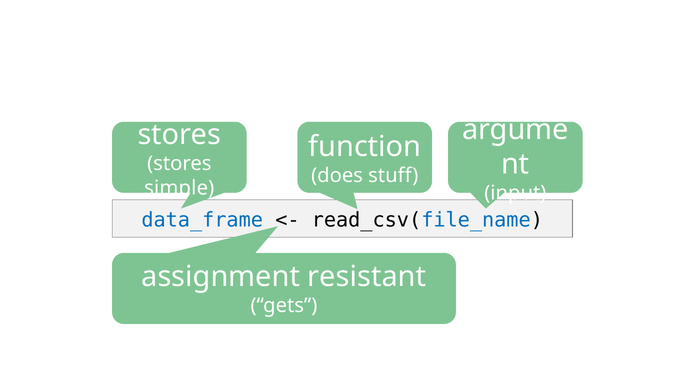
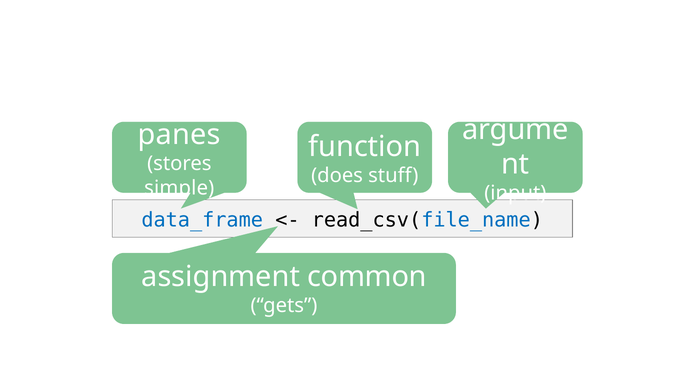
stores at (179, 134): stores -> panes
resistant: resistant -> common
